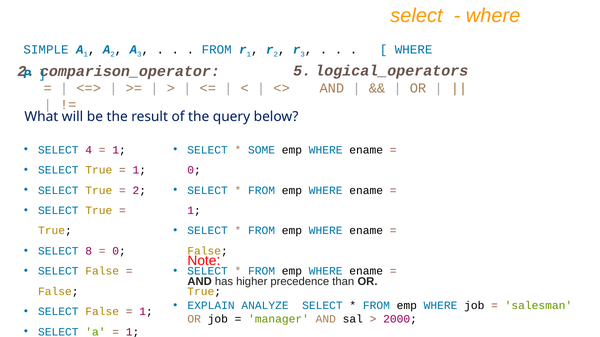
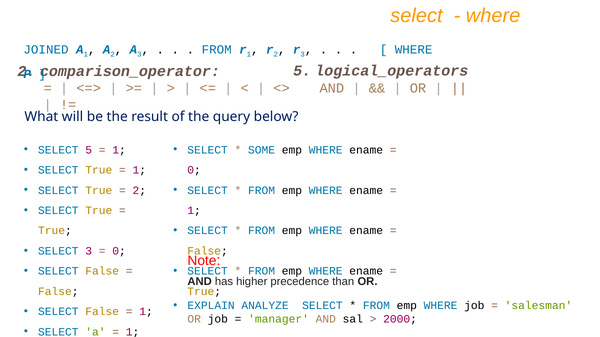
SIMPLE: SIMPLE -> JOINED
SELECT 4: 4 -> 5
SELECT 8: 8 -> 3
